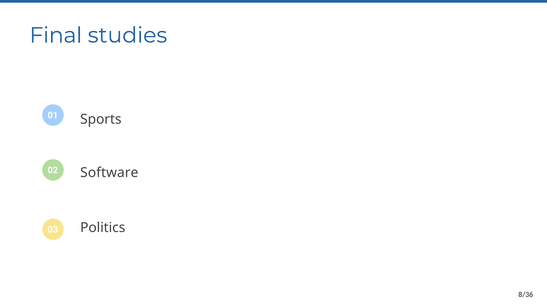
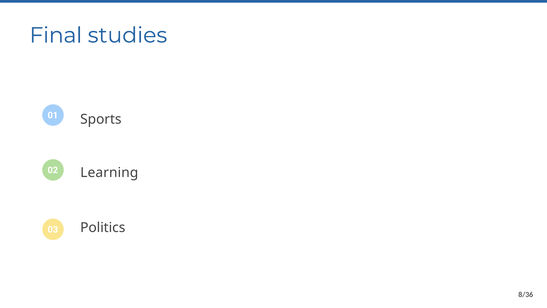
Software: Software -> Learning
